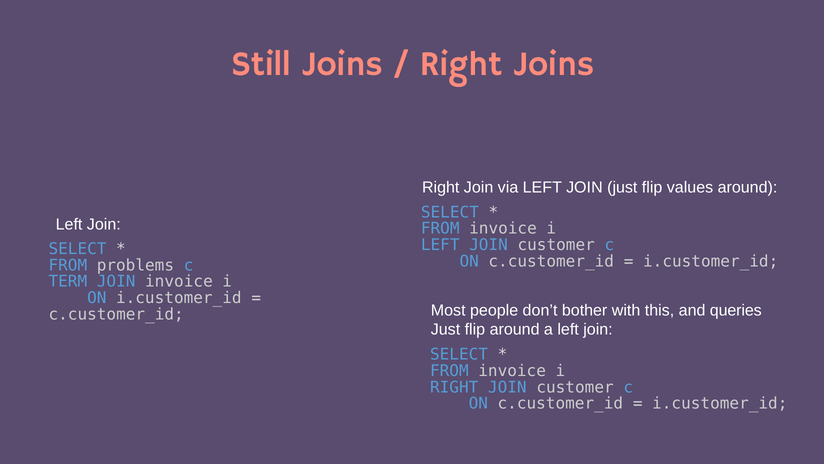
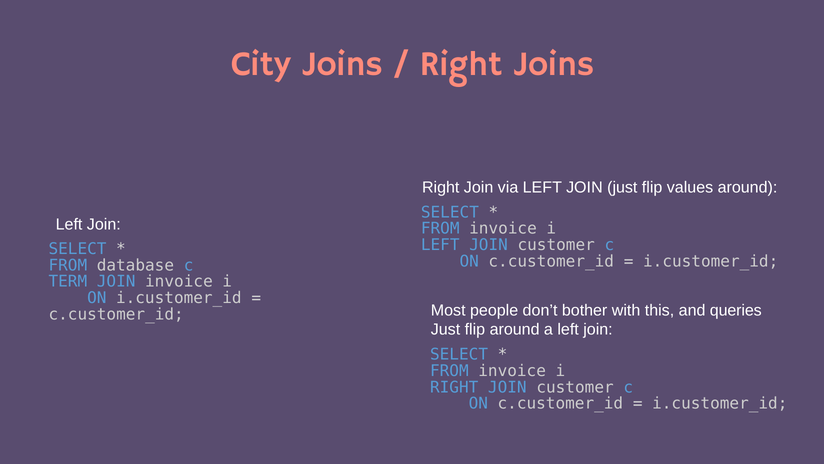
Still: Still -> City
problems: problems -> database
